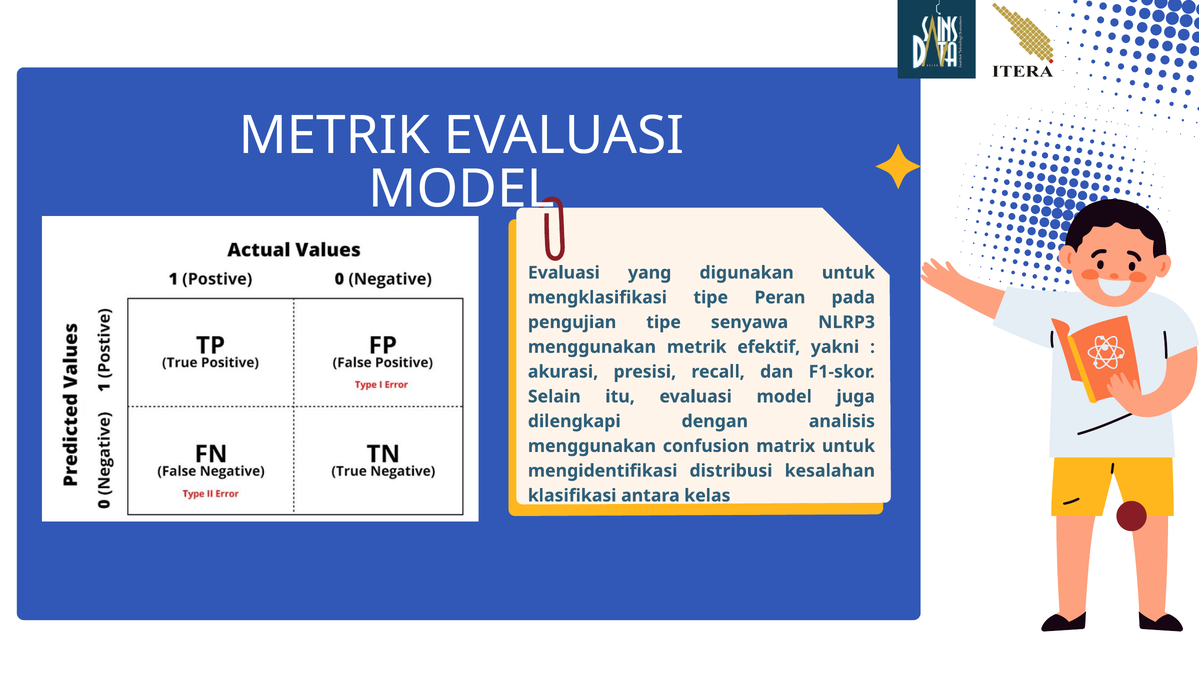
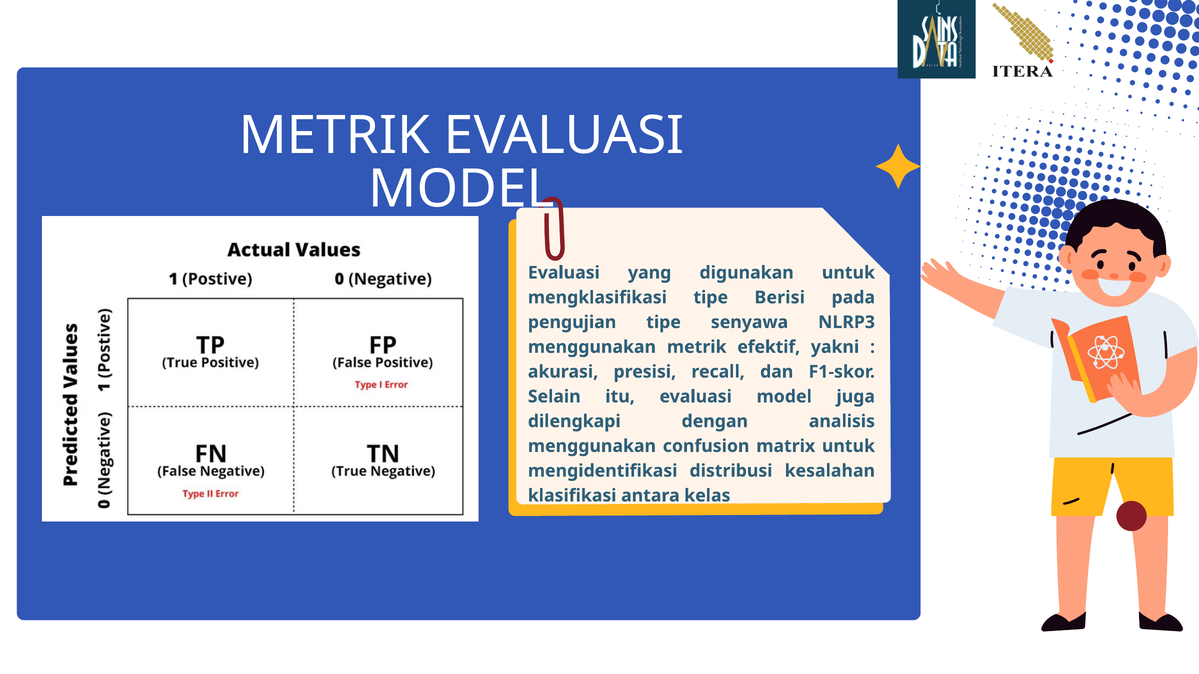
Peran: Peran -> Berisi
